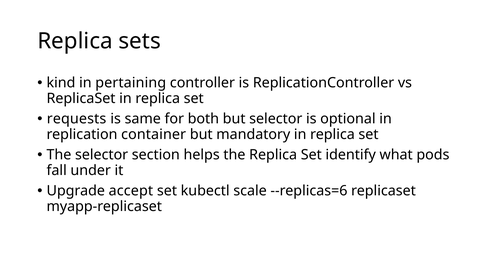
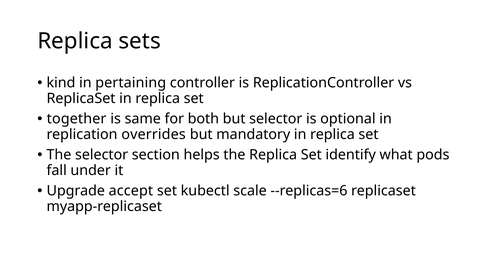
requests: requests -> together
container: container -> overrides
